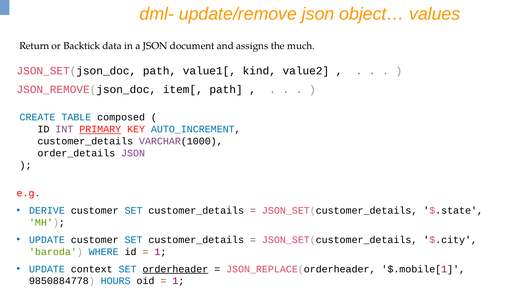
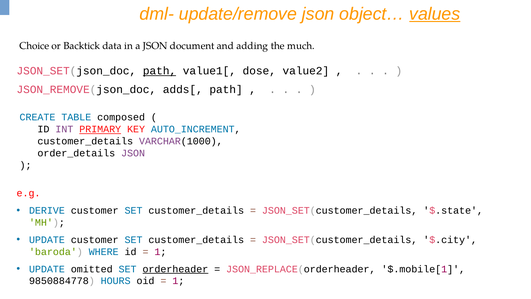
values underline: none -> present
Return: Return -> Choice
assigns: assigns -> adding
path at (160, 71) underline: none -> present
kind: kind -> dose
item[: item[ -> adds[
context: context -> omitted
